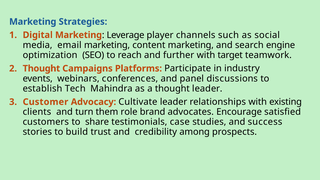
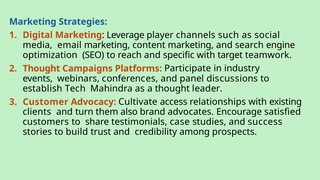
further: further -> specific
Cultivate leader: leader -> access
role: role -> also
